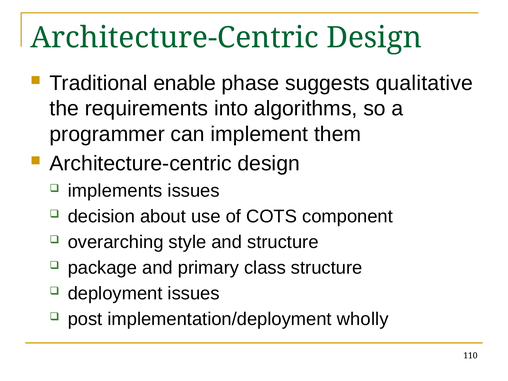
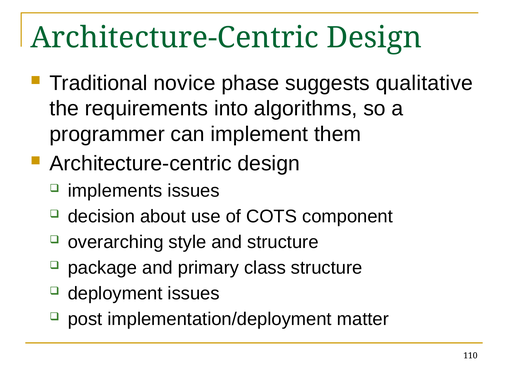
enable: enable -> novice
wholly: wholly -> matter
